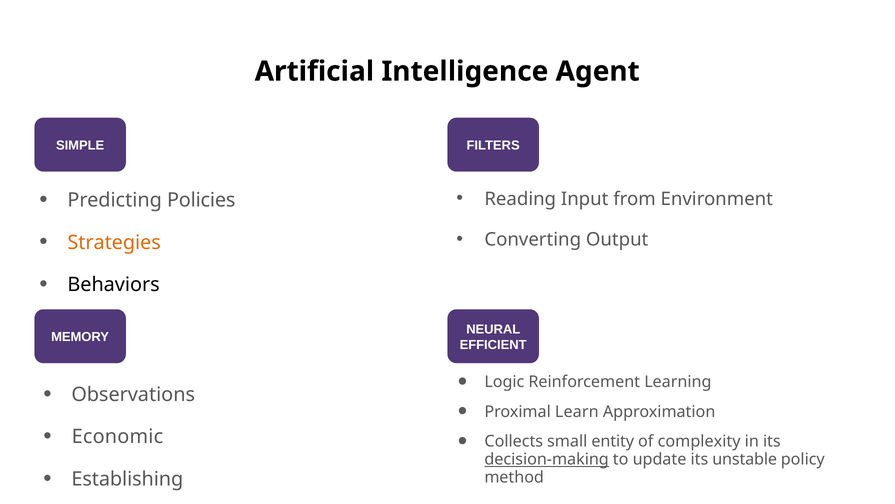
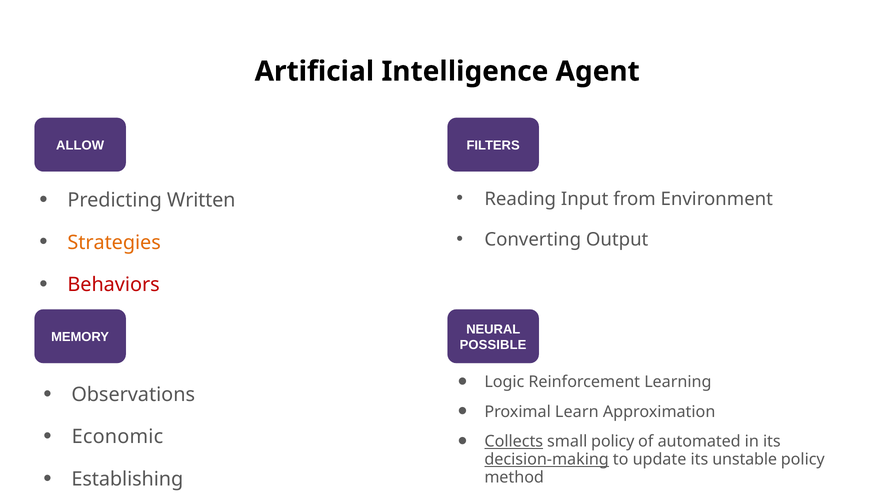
SIMPLE: SIMPLE -> ALLOW
Policies: Policies -> Written
Behaviors colour: black -> red
EFFICIENT: EFFICIENT -> POSSIBLE
Collects underline: none -> present
small entity: entity -> policy
complexity: complexity -> automated
